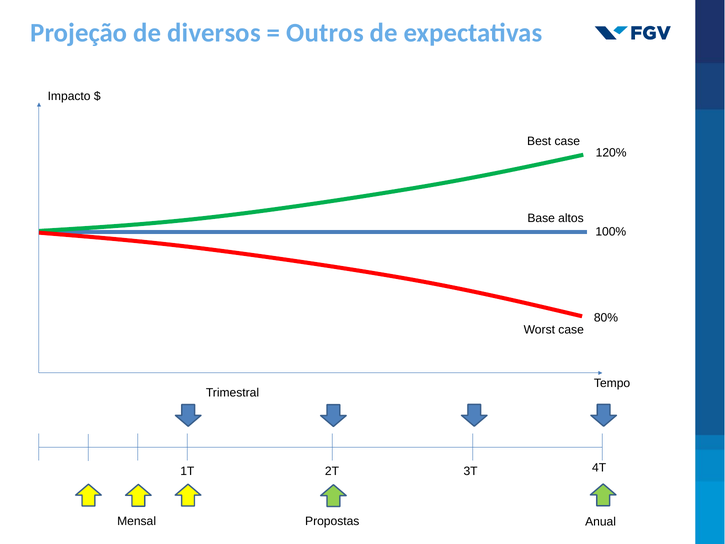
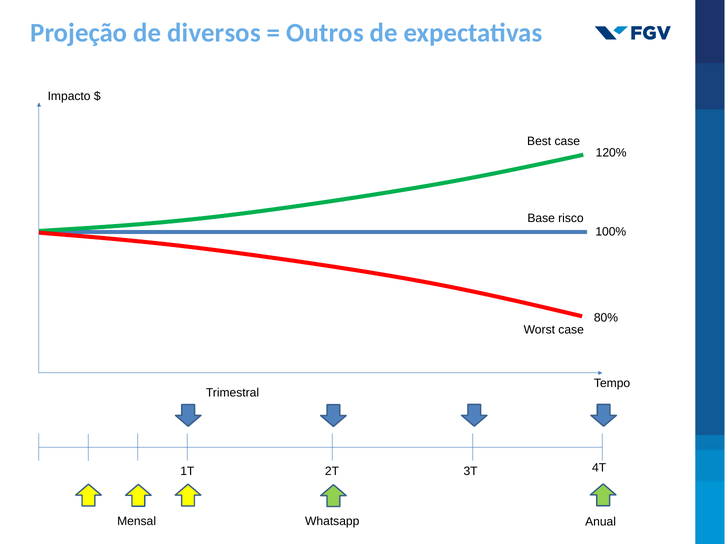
altos: altos -> risco
Propostas: Propostas -> Whatsapp
